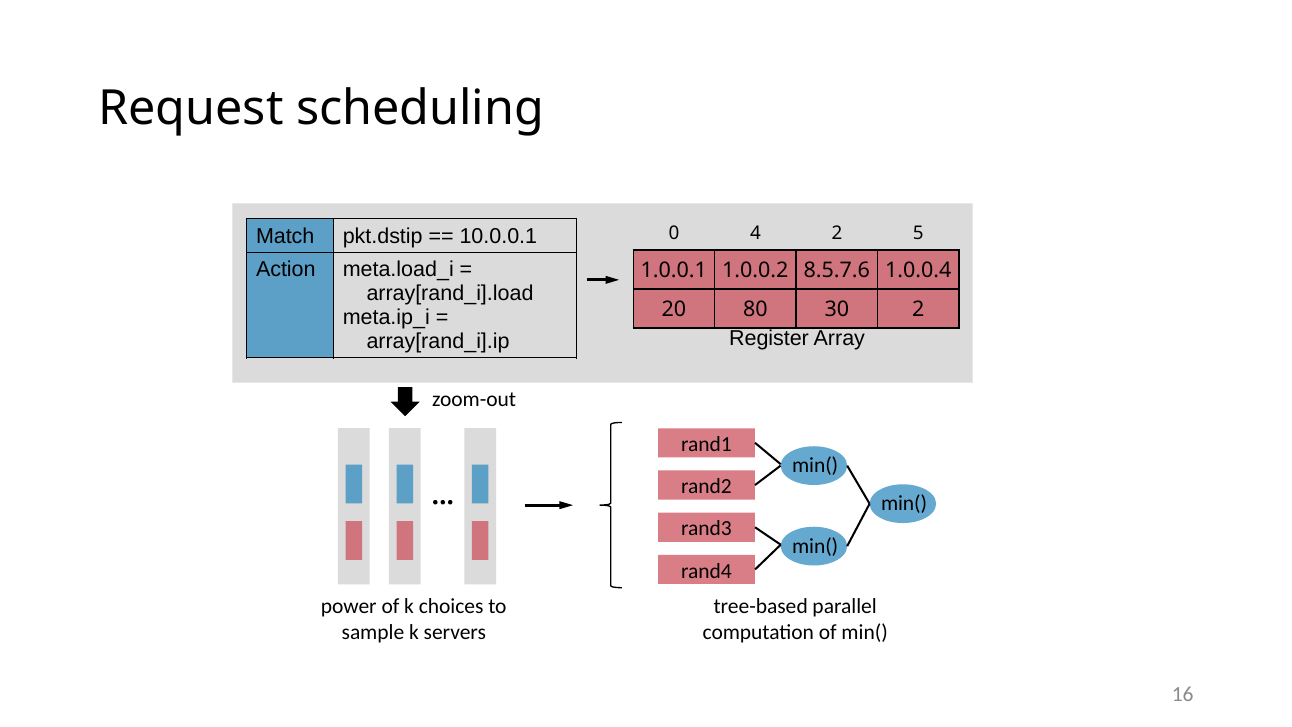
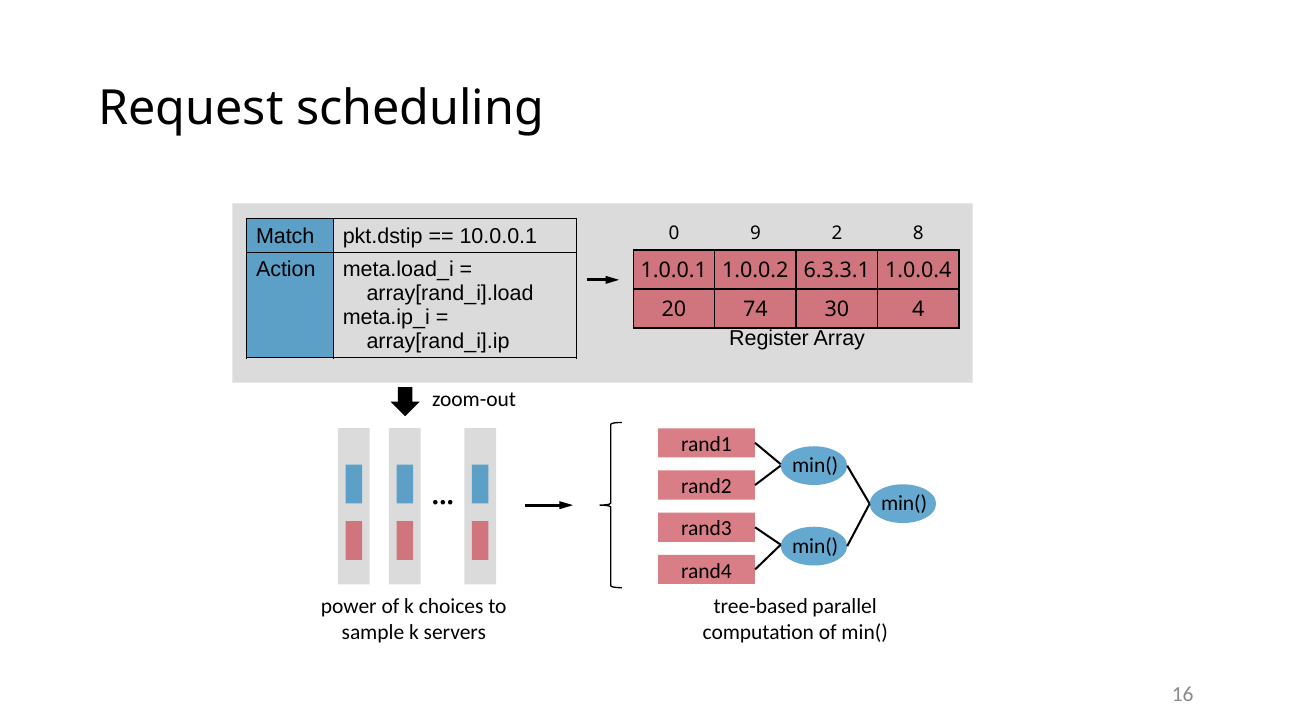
4: 4 -> 9
5: 5 -> 8
8.5.7.6: 8.5.7.6 -> 6.3.3.1
80: 80 -> 74
30 2: 2 -> 4
